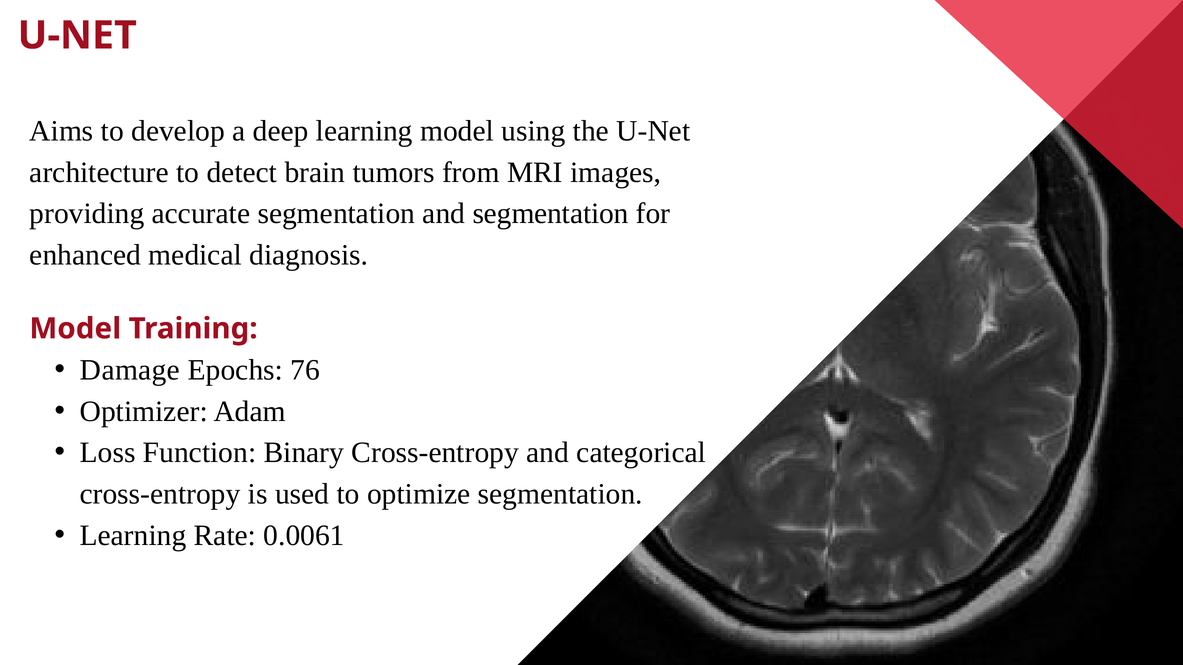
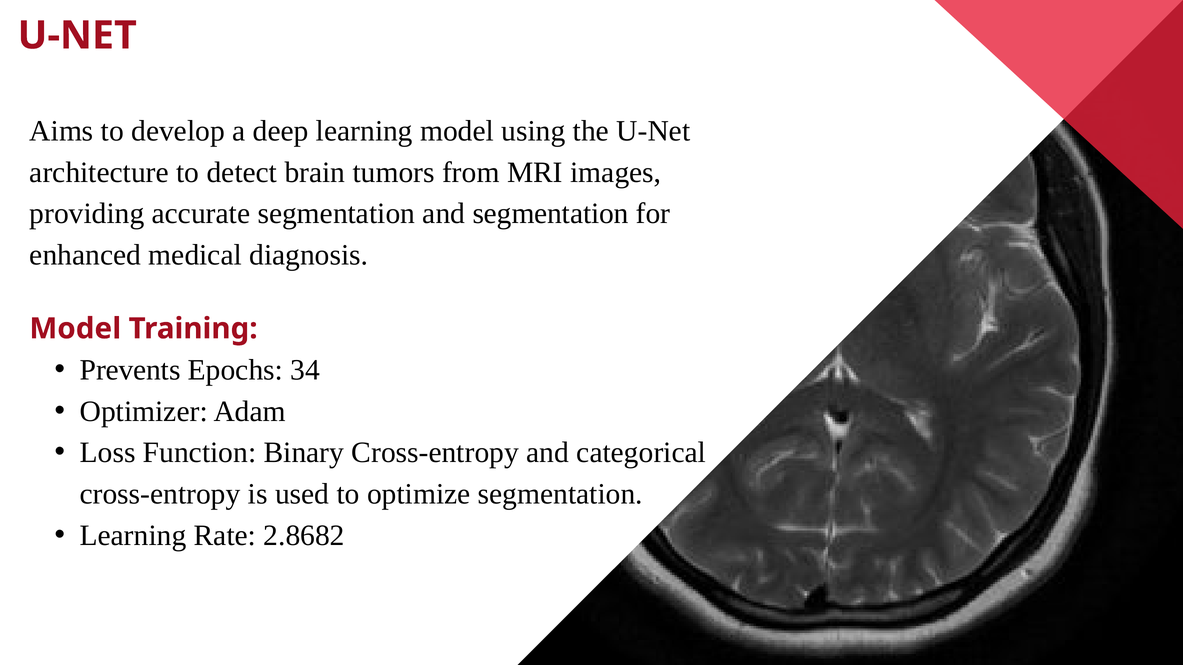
Damage: Damage -> Prevents
76: 76 -> 34
0.0061: 0.0061 -> 2.8682
